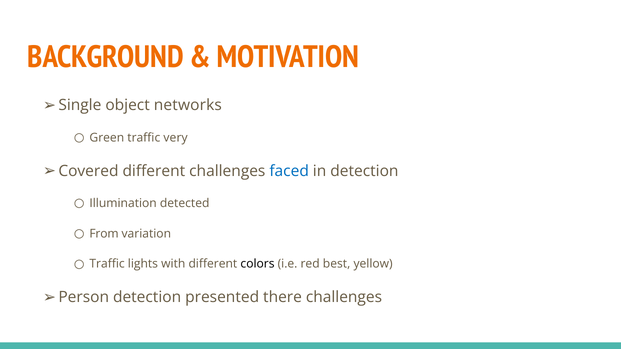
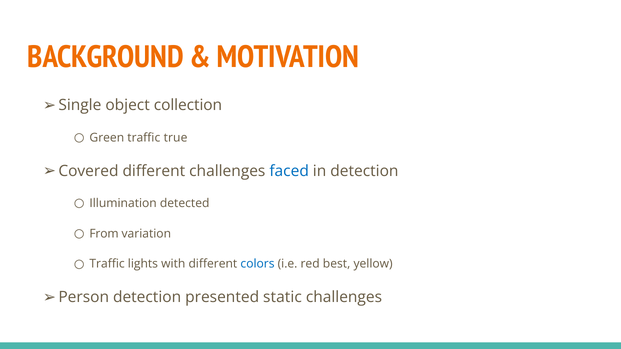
networks: networks -> collection
very: very -> true
colors colour: black -> blue
there: there -> static
